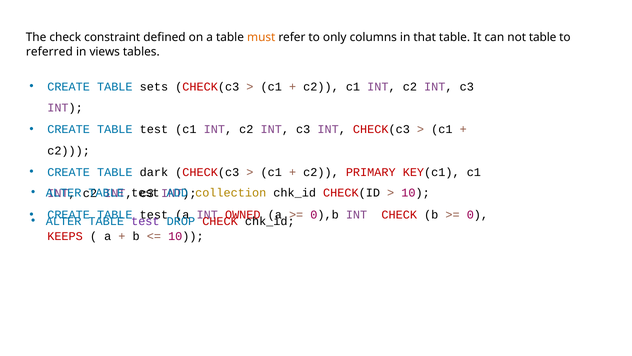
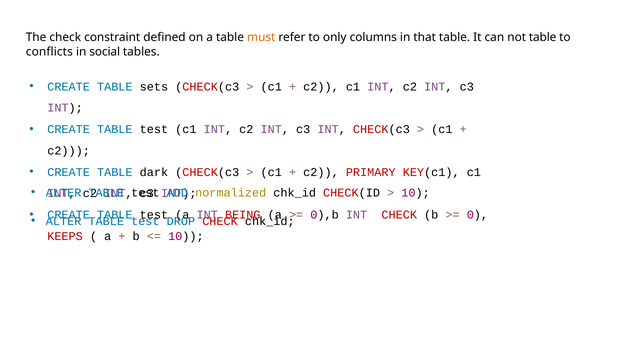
referred: referred -> conflicts
views: views -> social
collection: collection -> normalized
OWNED: OWNED -> BEING
test at (145, 221) colour: purple -> blue
